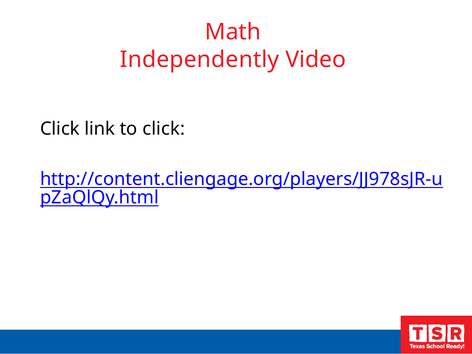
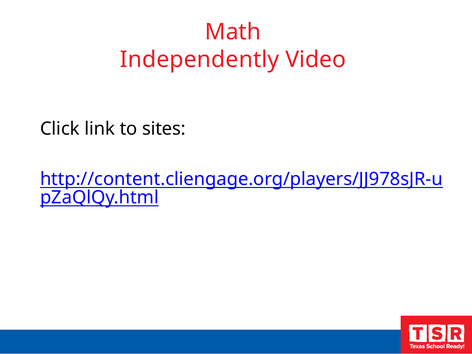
to click: click -> sites
